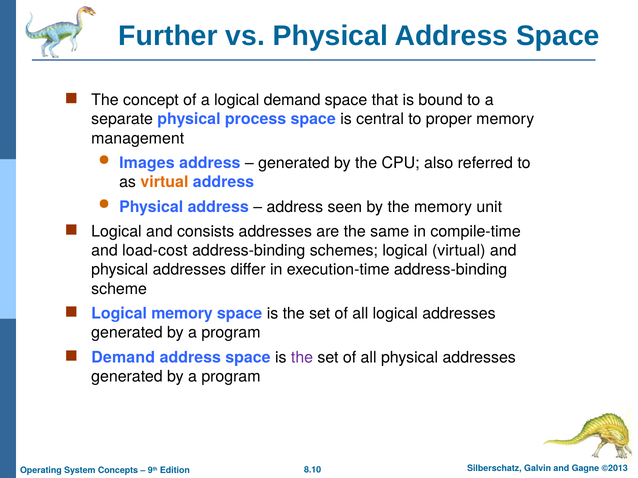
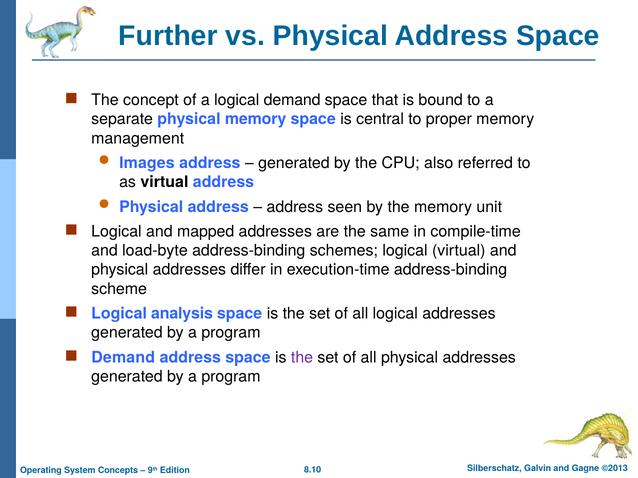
physical process: process -> memory
virtual at (164, 182) colour: orange -> black
consists: consists -> mapped
load-cost: load-cost -> load-byte
Logical memory: memory -> analysis
